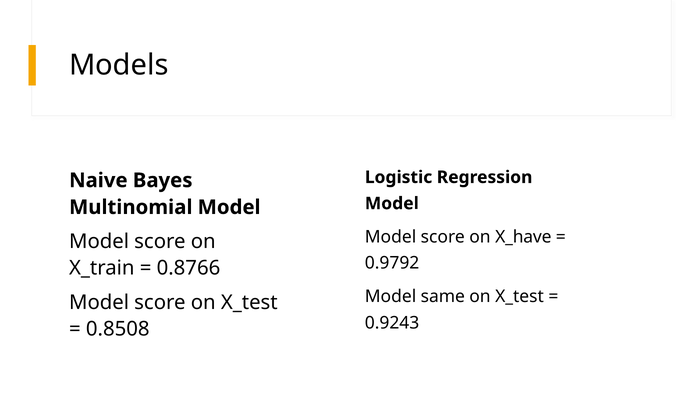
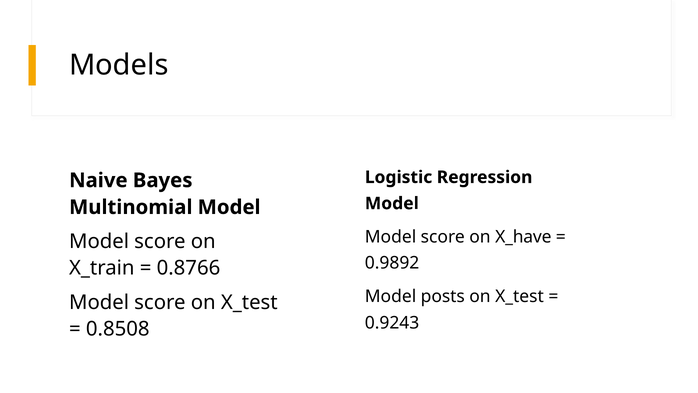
0.9792: 0.9792 -> 0.9892
same: same -> posts
